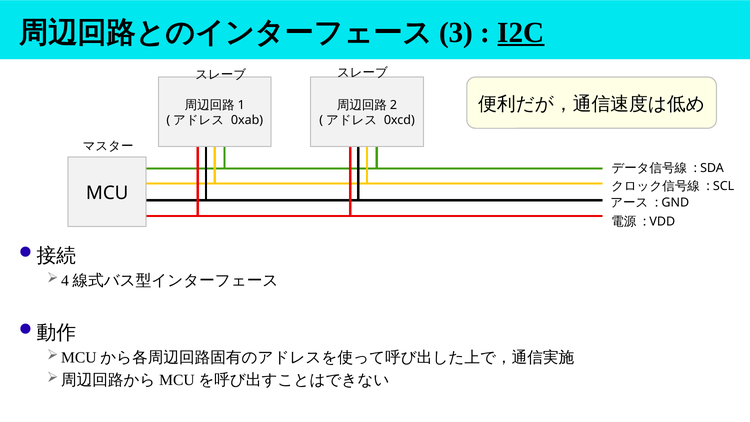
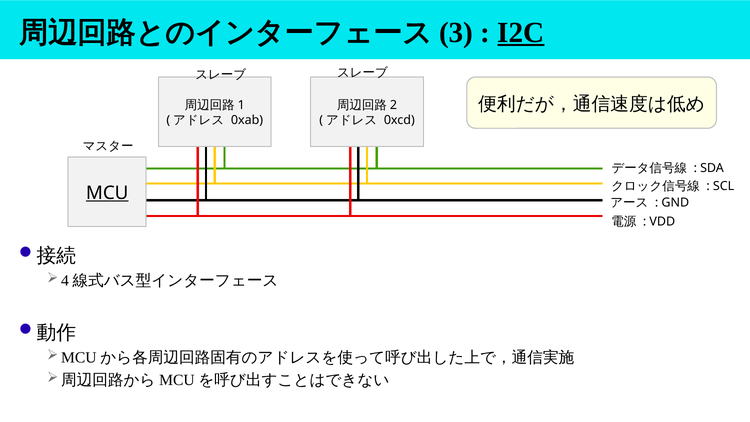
MCU underline: none -> present
